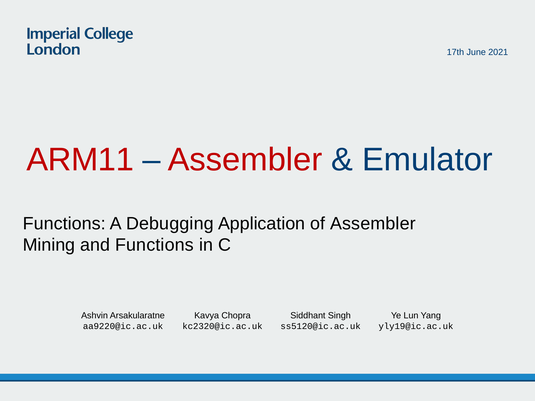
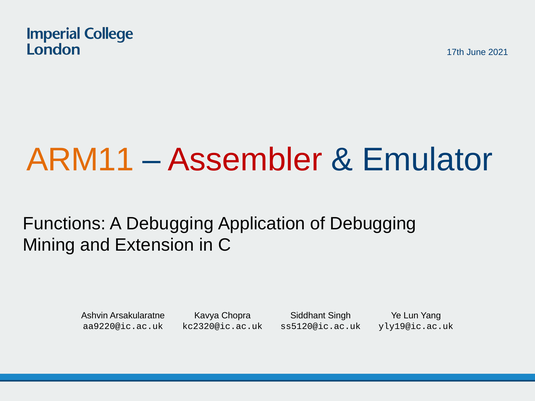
ARM11 colour: red -> orange
of Assembler: Assembler -> Debugging
and Functions: Functions -> Extension
